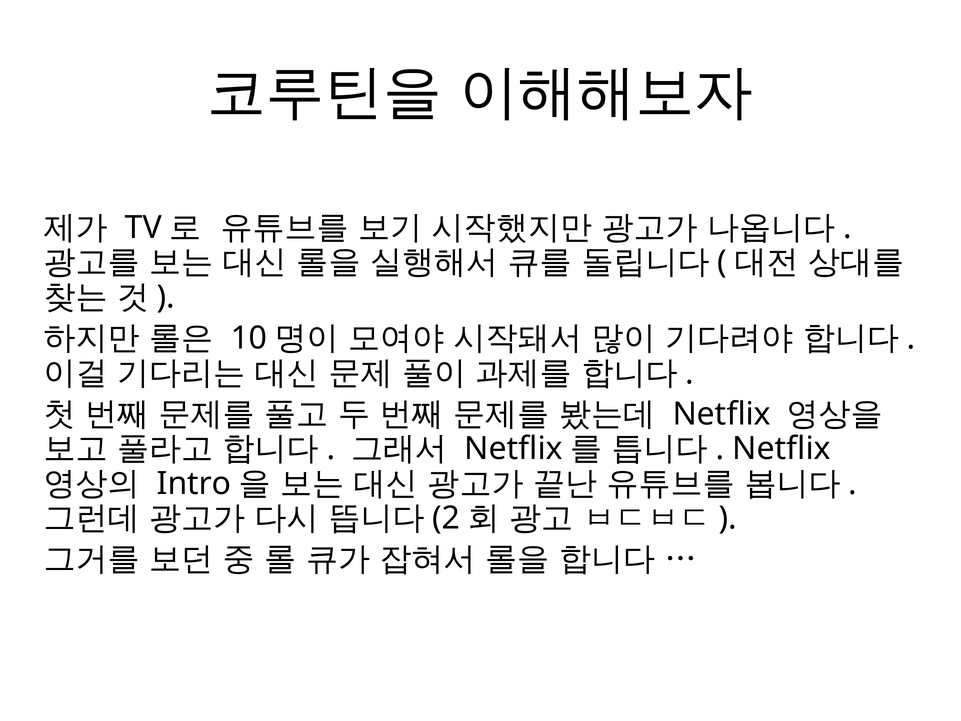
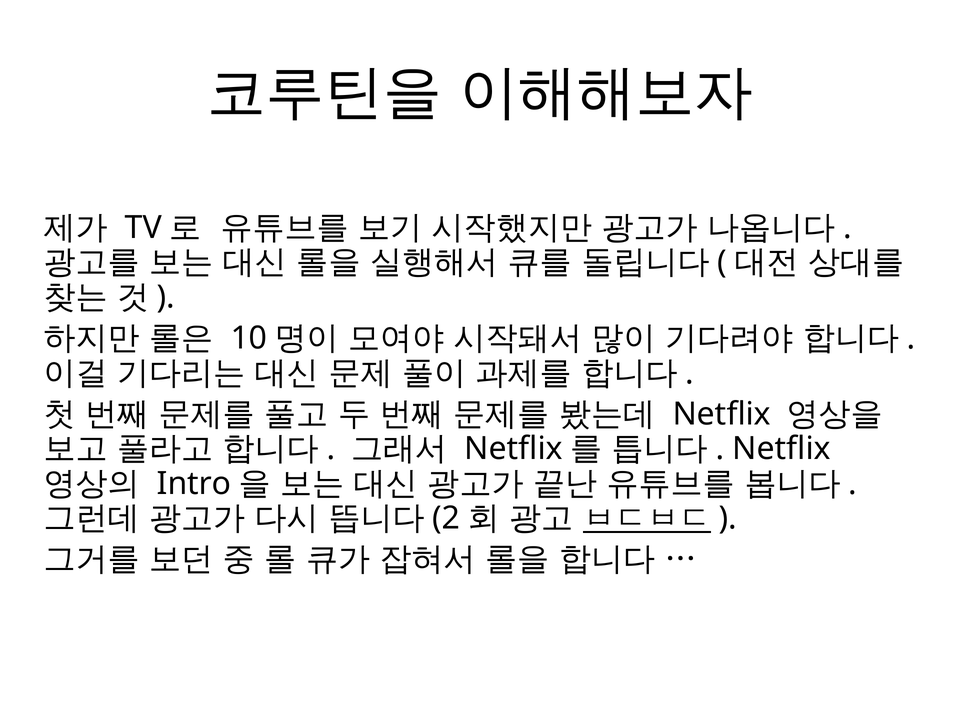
ㅂㄷㅂㄷ underline: none -> present
